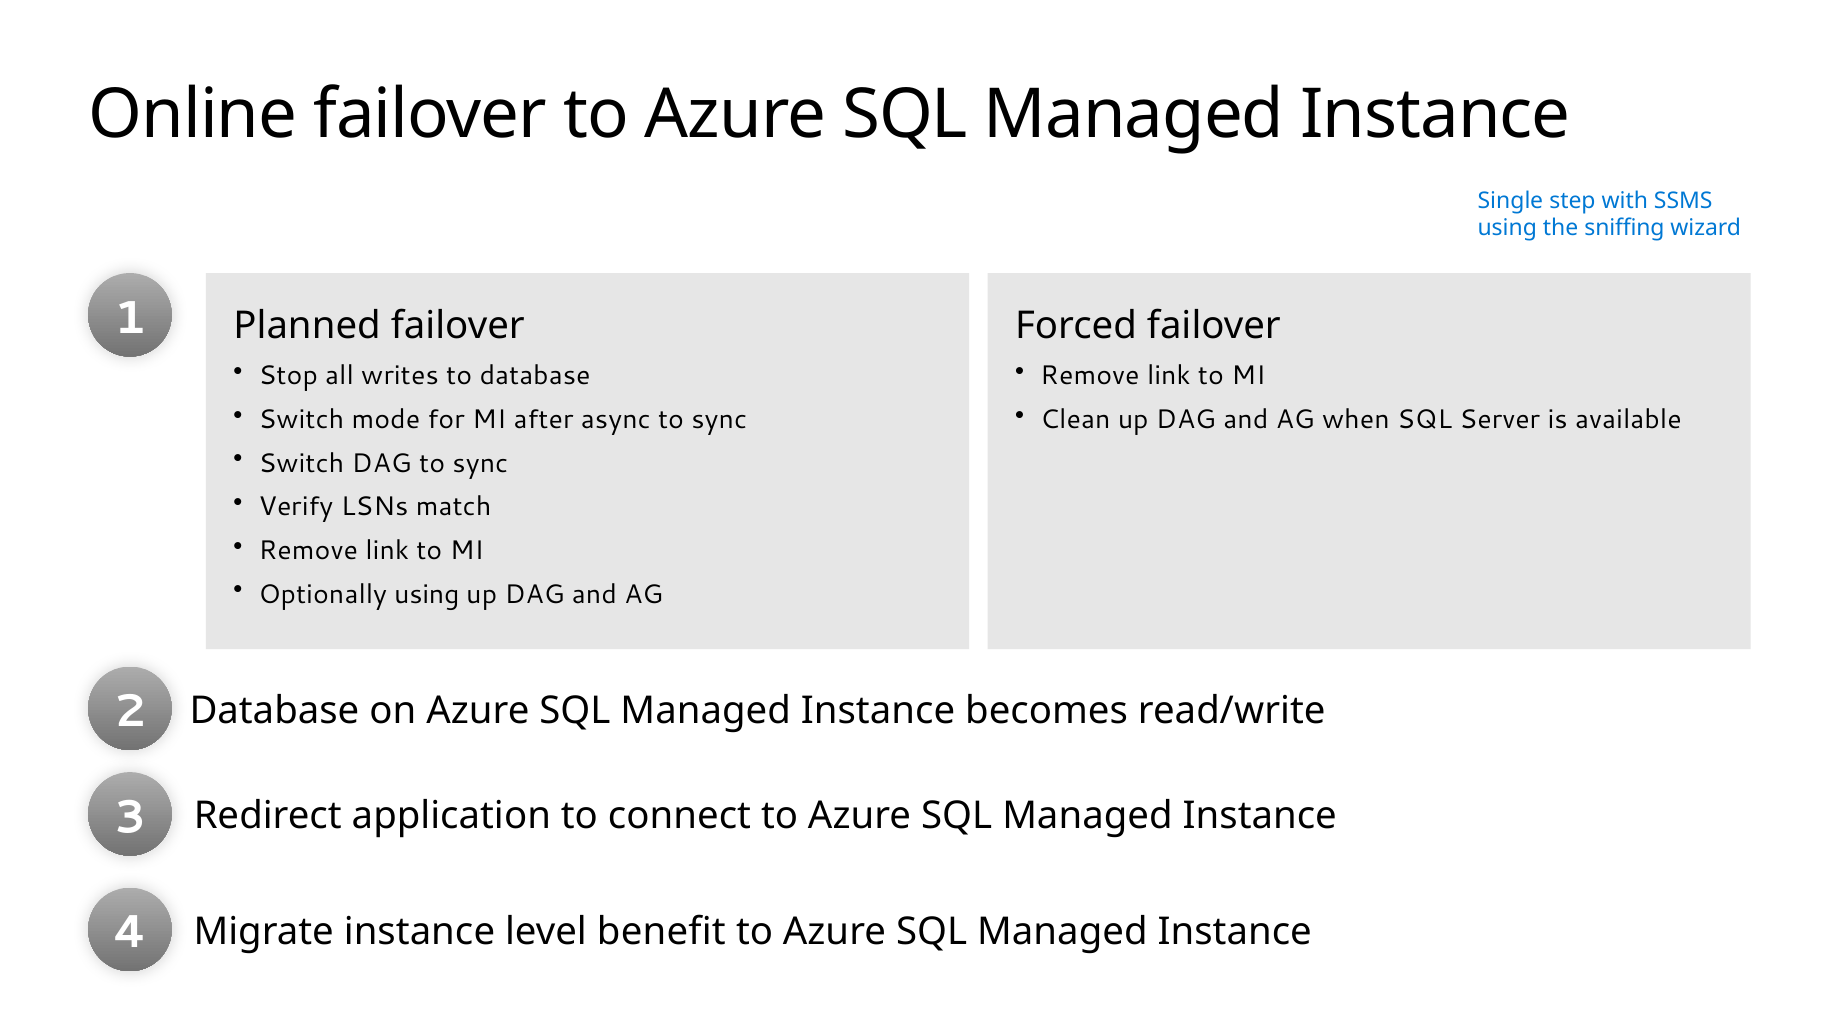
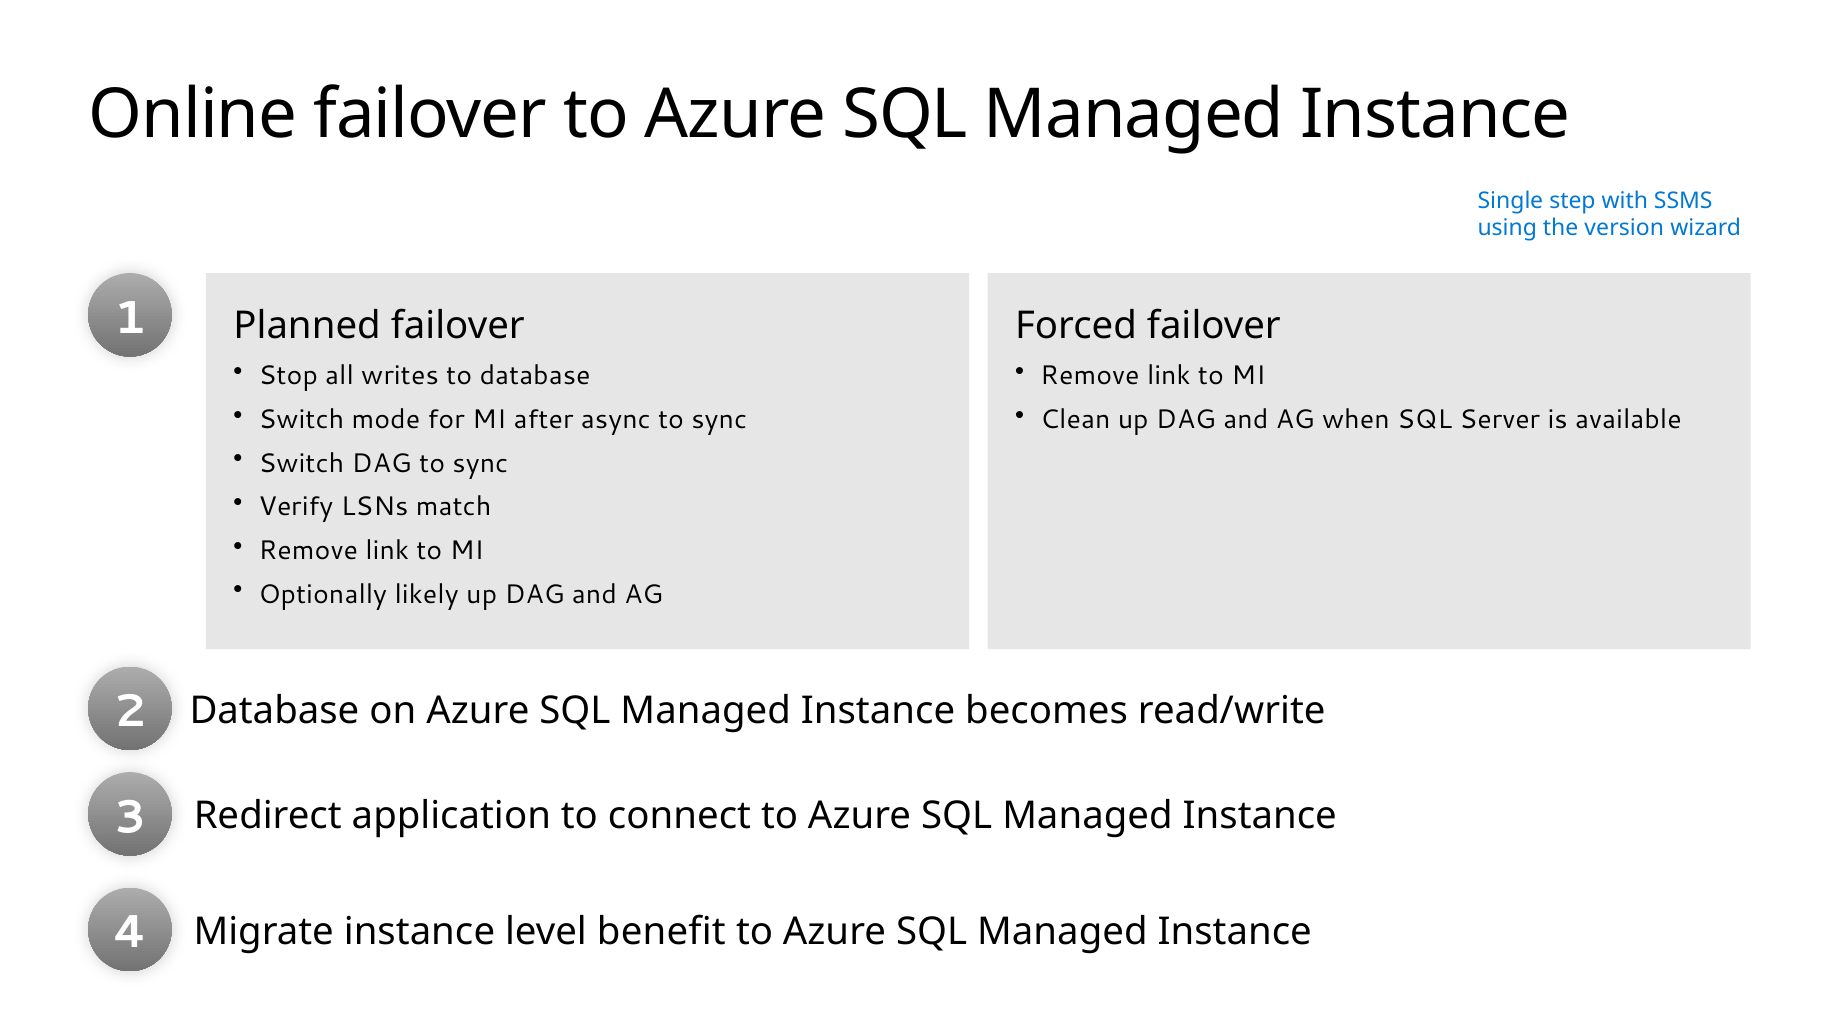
sniffing: sniffing -> version
Optionally using: using -> likely
